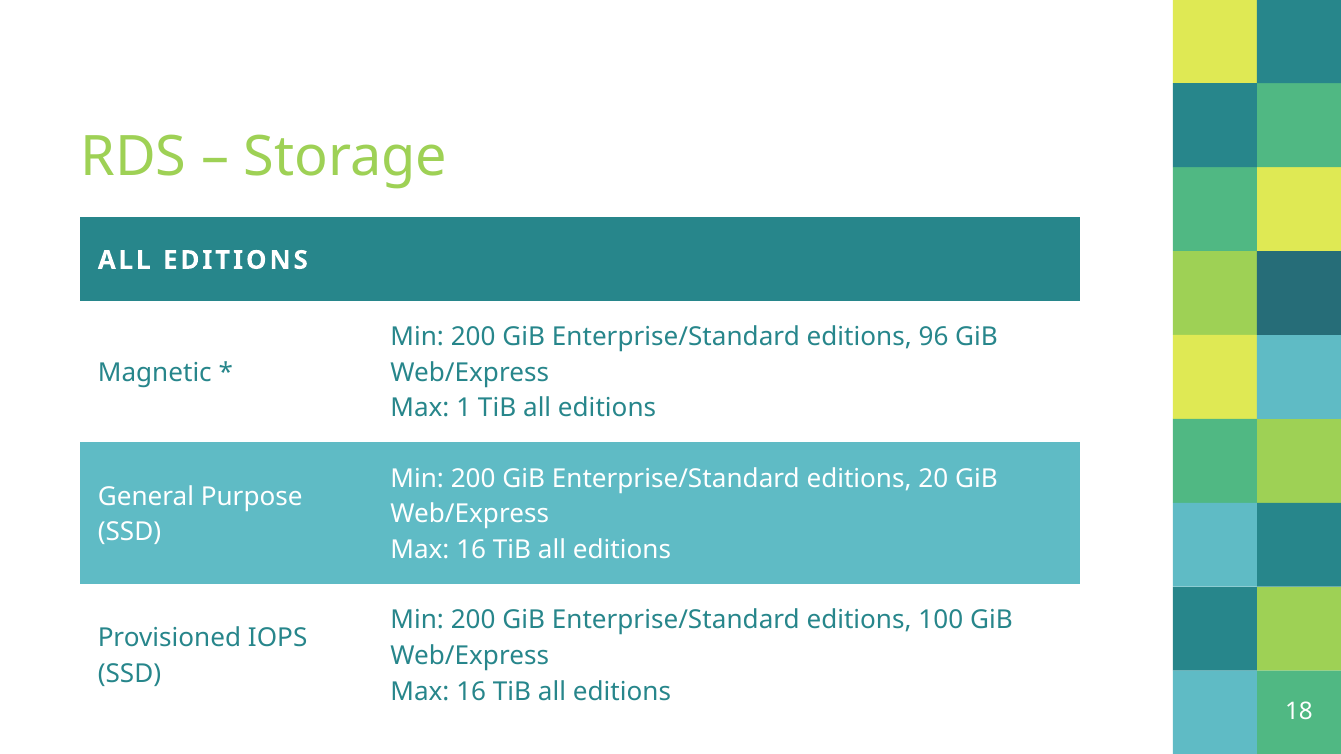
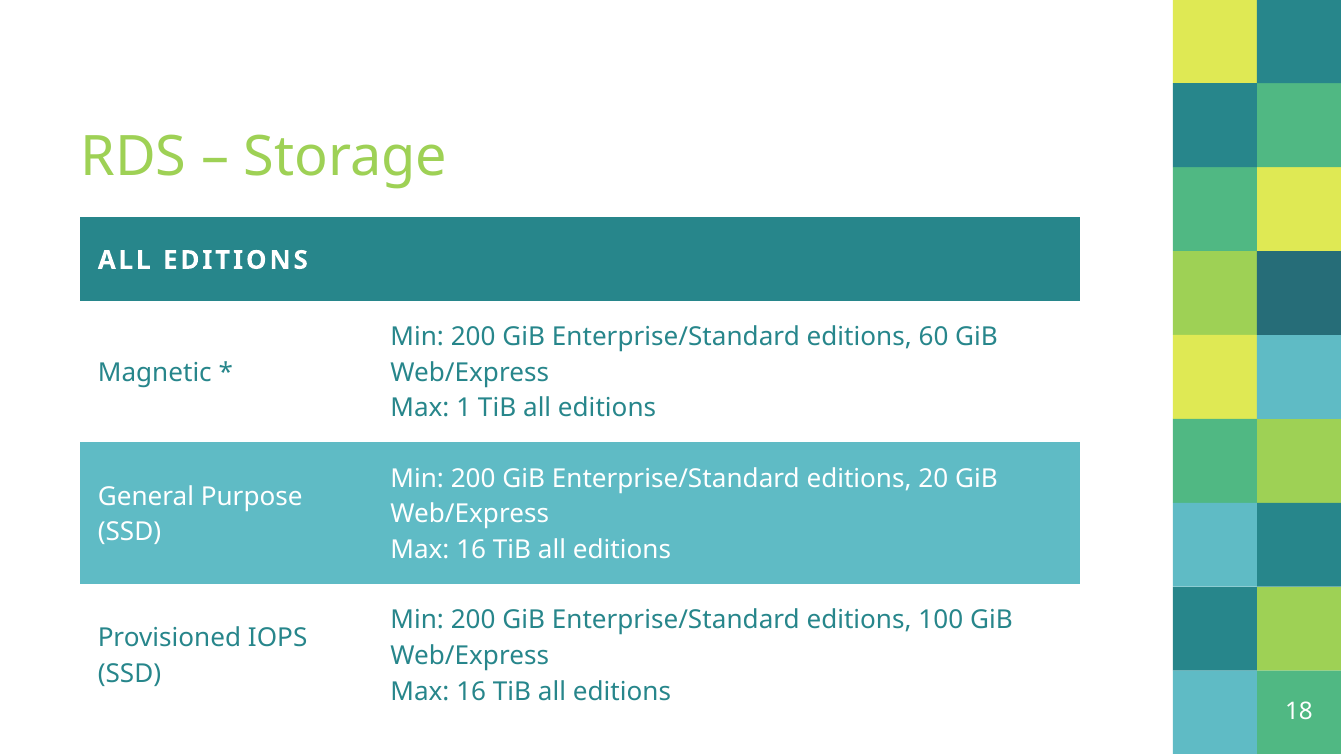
96: 96 -> 60
